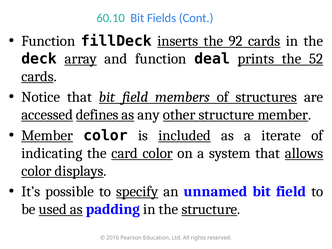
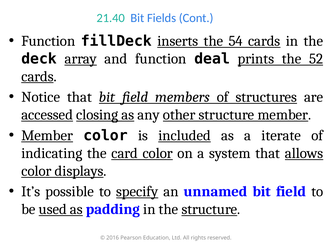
60.10: 60.10 -> 21.40
92: 92 -> 54
defines: defines -> closing
